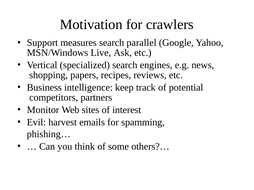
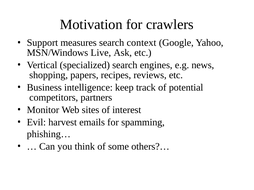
parallel: parallel -> context
